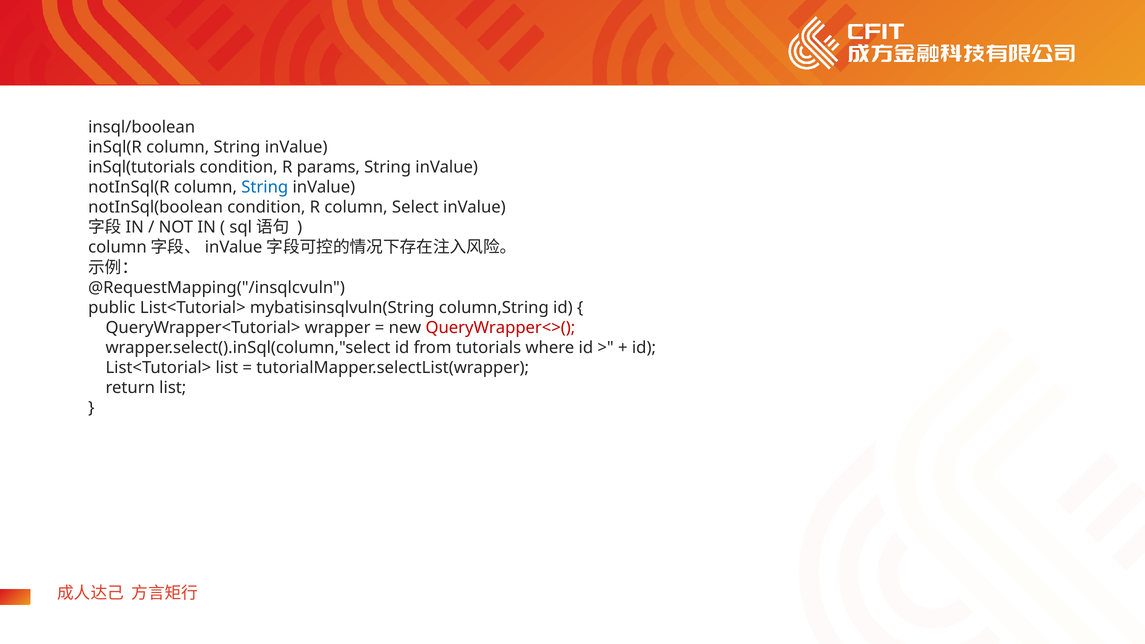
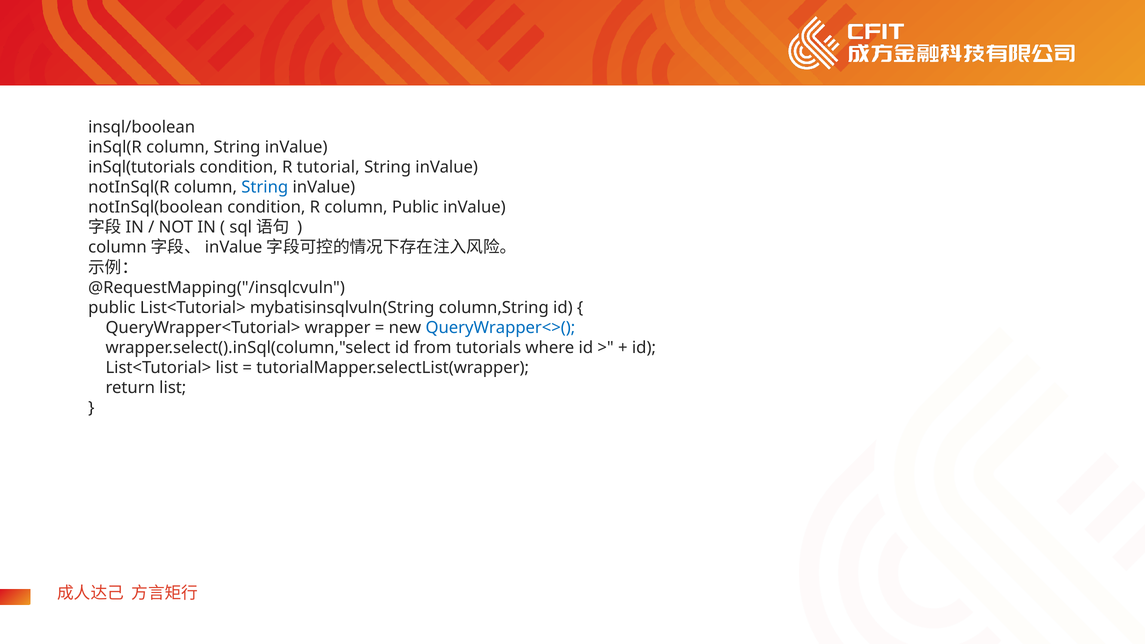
params: params -> tutorial
column Select: Select -> Public
QueryWrapper<>( colour: red -> blue
